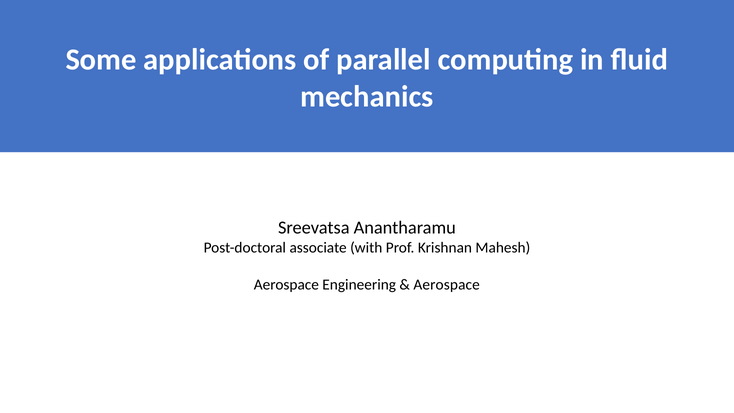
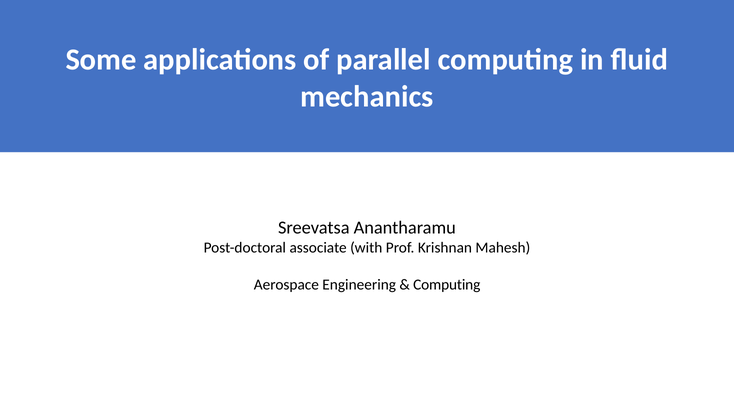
Aerospace at (447, 284): Aerospace -> Computing
